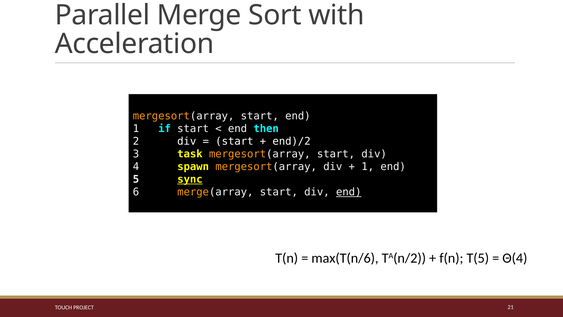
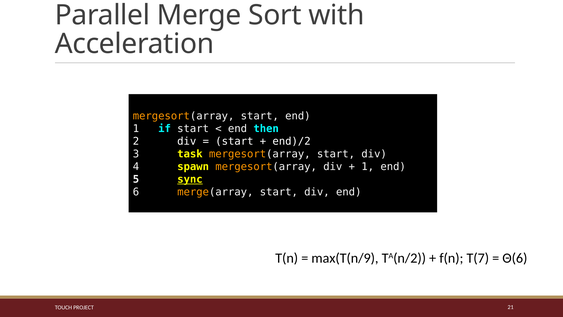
end at (349, 192) underline: present -> none
max(T(n/6: max(T(n/6 -> max(T(n/9
T(5: T(5 -> T(7
Θ(4: Θ(4 -> Θ(6
